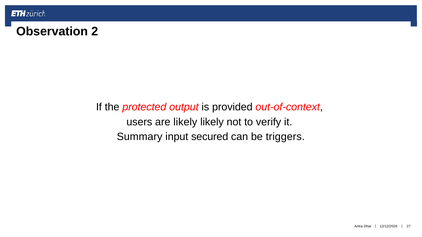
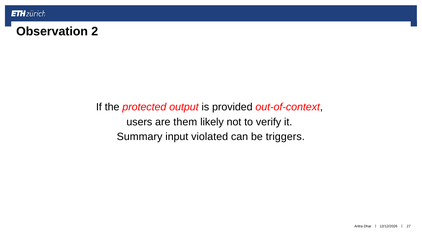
are likely: likely -> them
secured: secured -> violated
